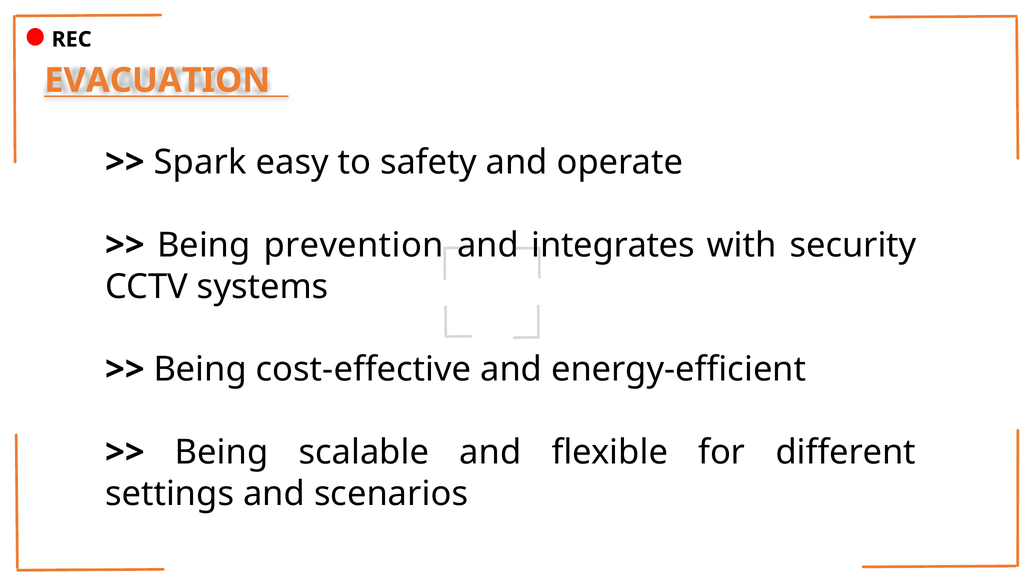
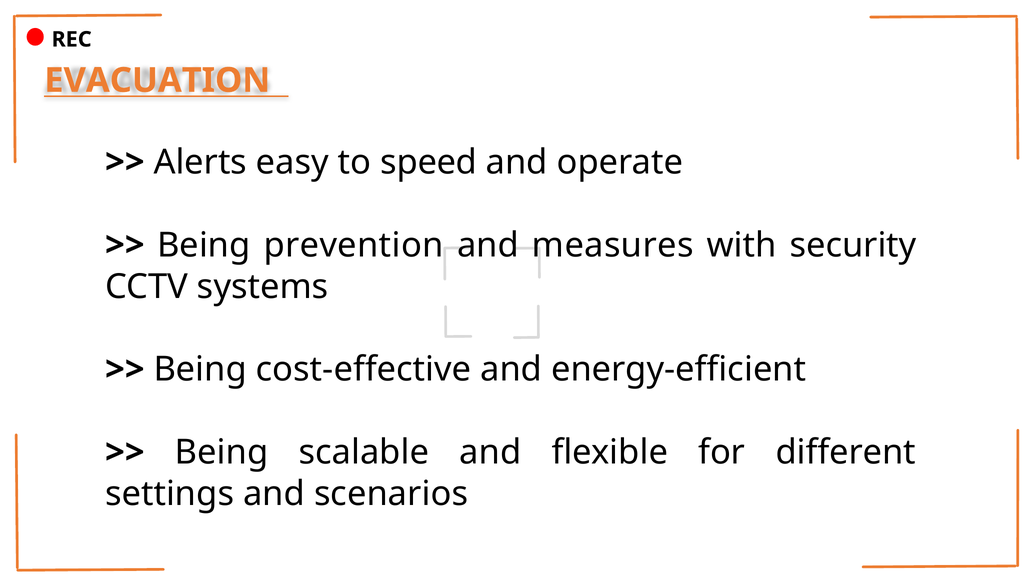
Spark: Spark -> Alerts
safety: safety -> speed
integrates: integrates -> measures
